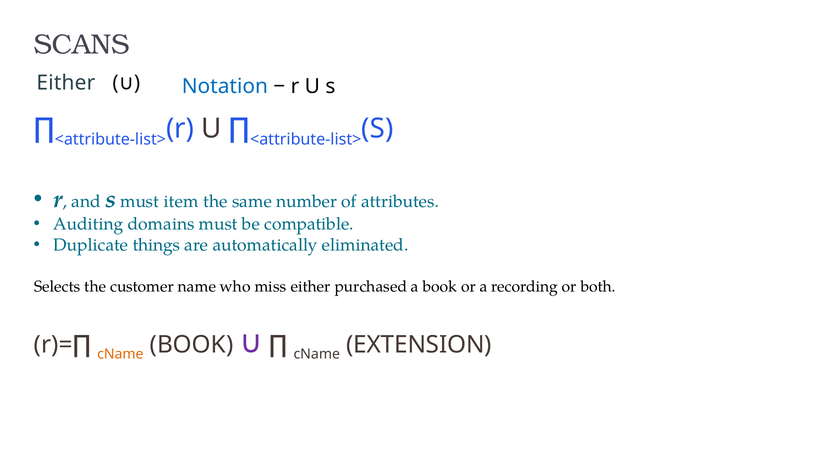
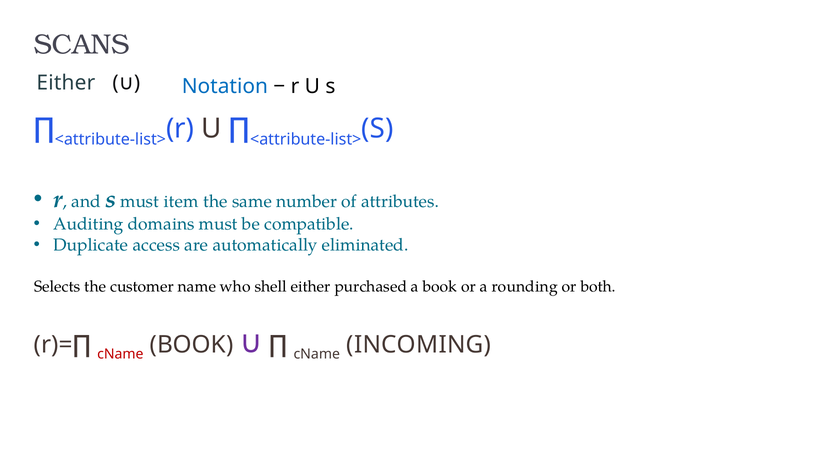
things: things -> access
miss: miss -> shell
recording: recording -> rounding
cName at (120, 355) colour: orange -> red
EXTENSION: EXTENSION -> INCOMING
